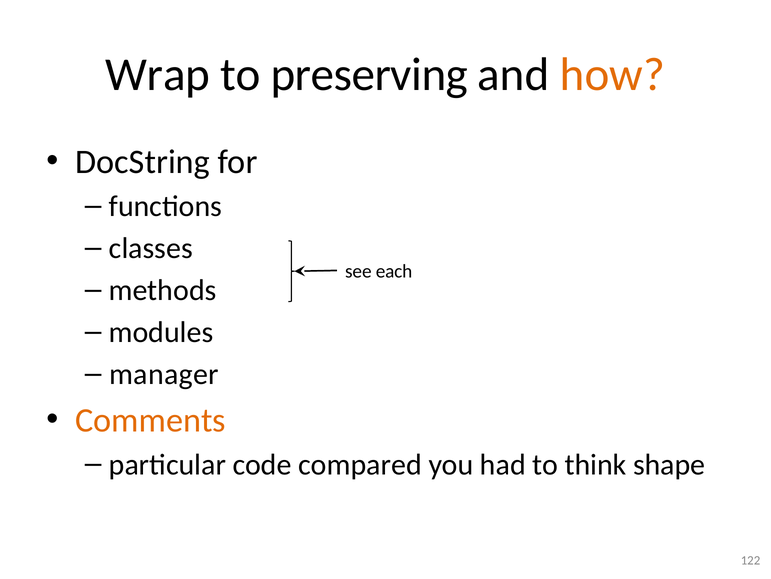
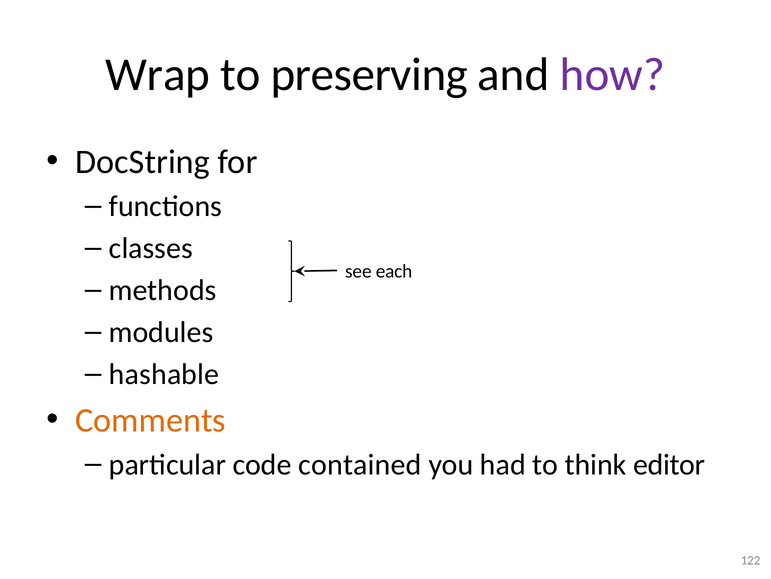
how colour: orange -> purple
manager: manager -> hashable
compared: compared -> contained
shape: shape -> editor
